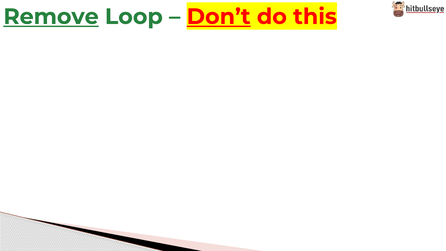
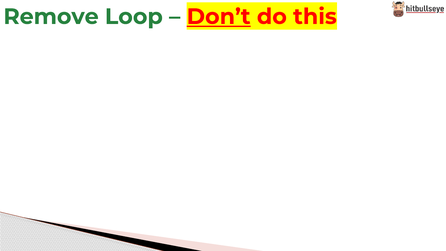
Remove underline: present -> none
